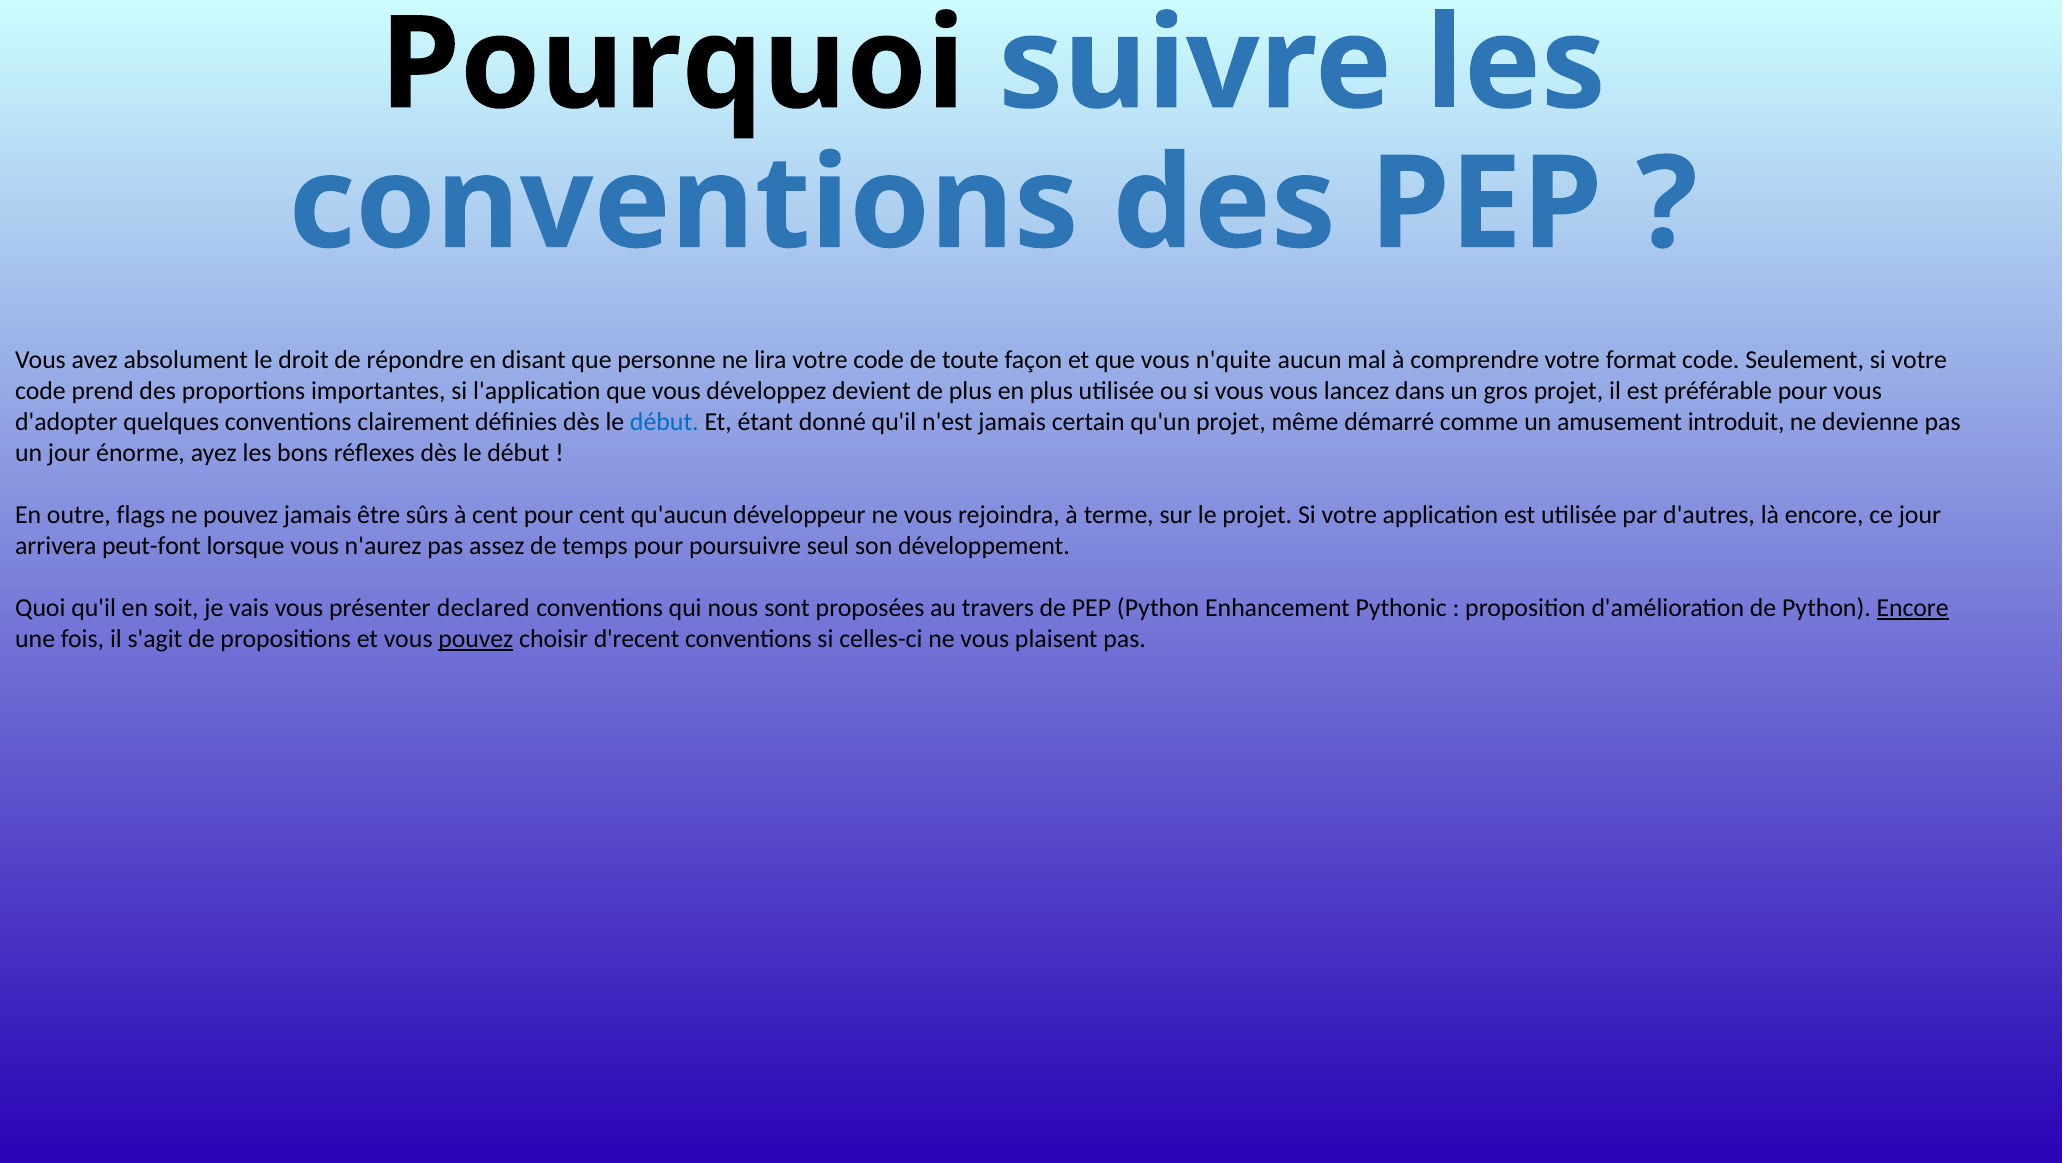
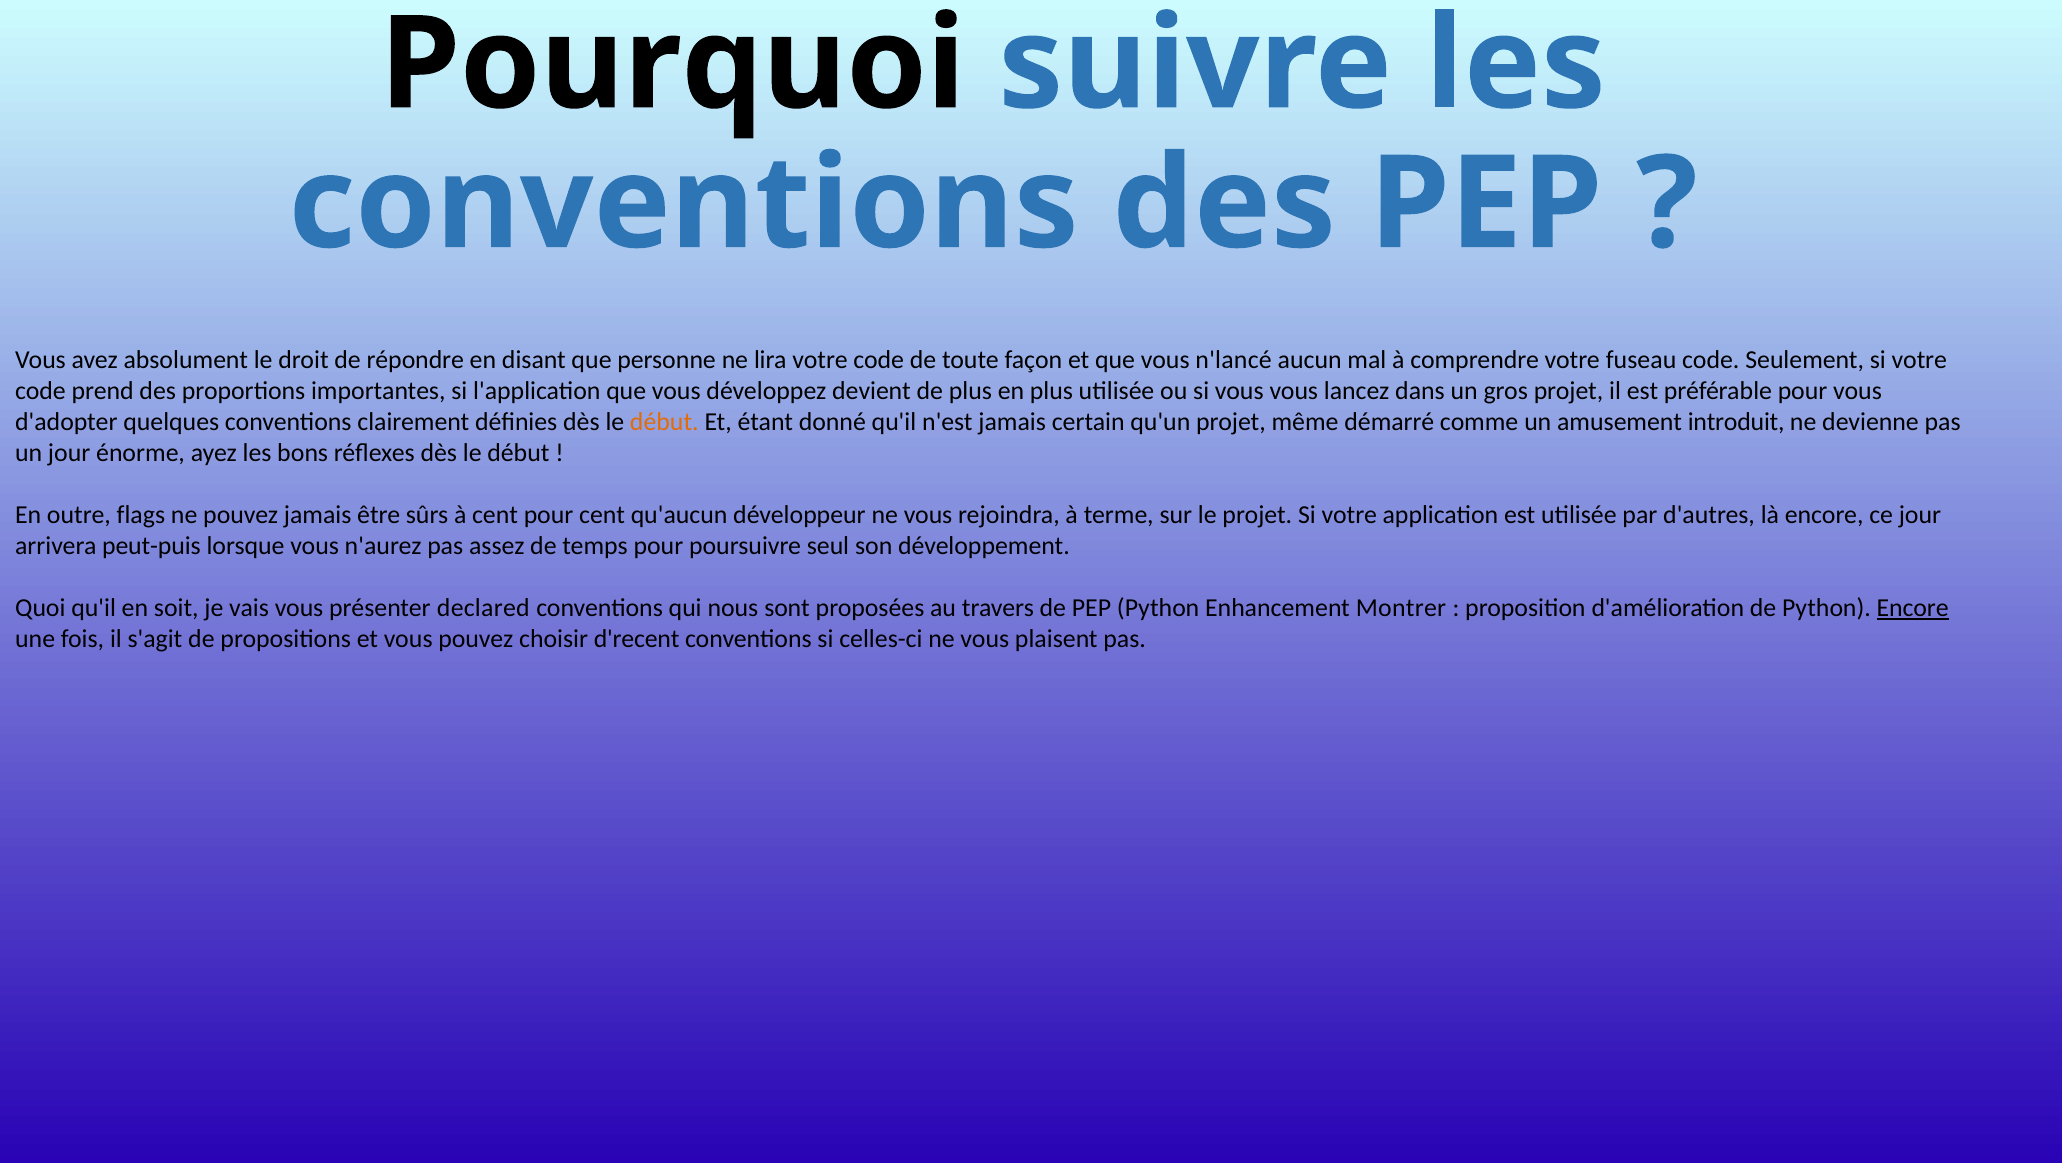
n'quite: n'quite -> n'lancé
format: format -> fuseau
début at (664, 422) colour: blue -> orange
peut-font: peut-font -> peut-puis
Pythonic: Pythonic -> Montrer
pouvez at (476, 639) underline: present -> none
